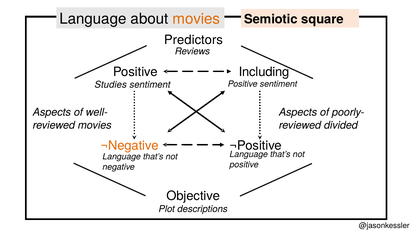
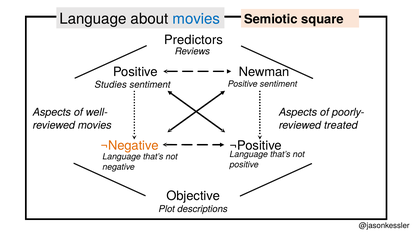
movies at (196, 19) colour: orange -> blue
Including: Including -> Newman
divided: divided -> treated
